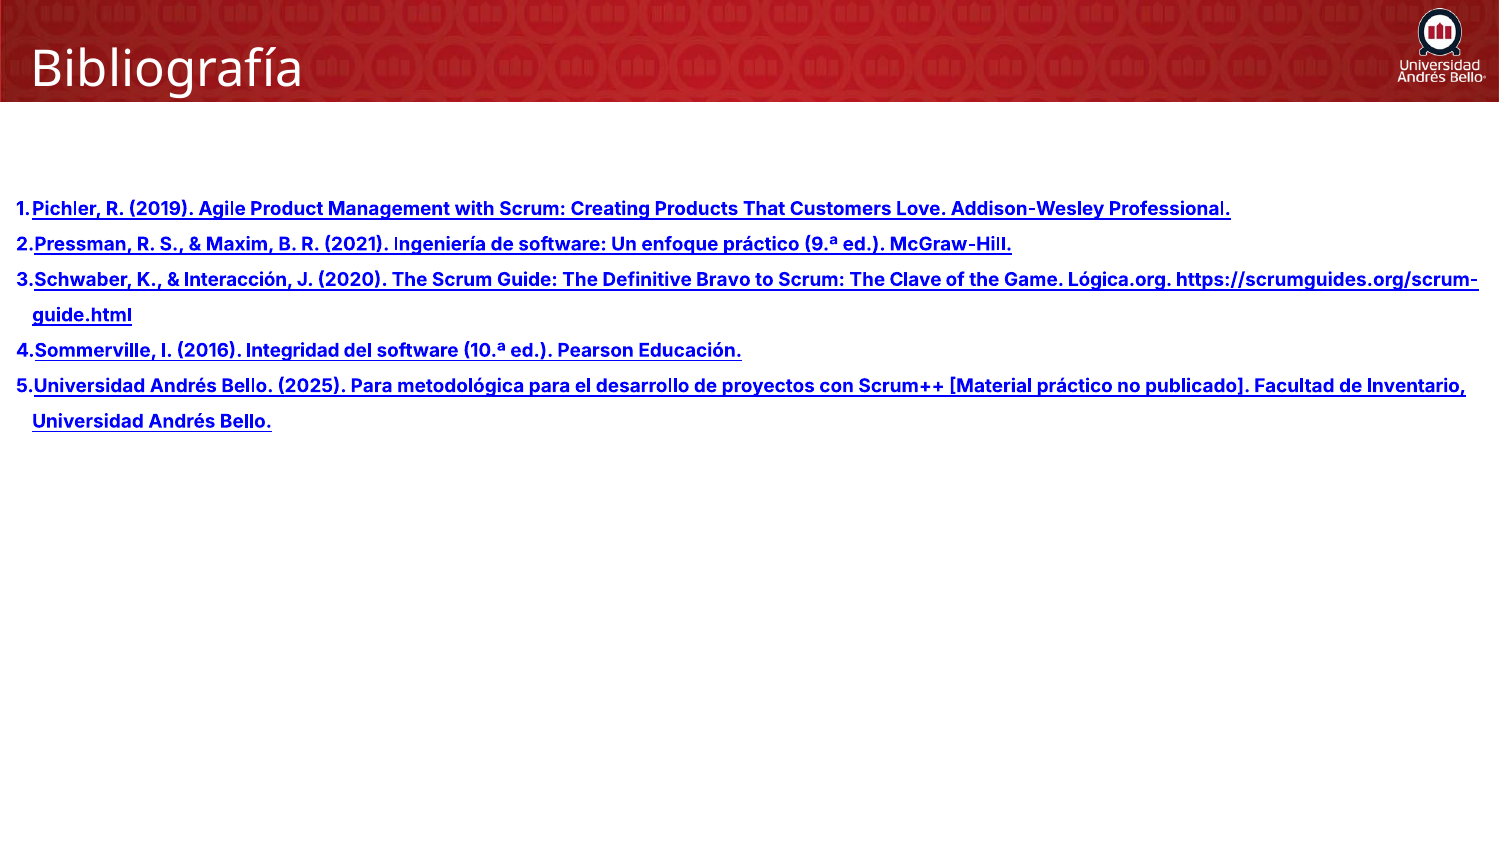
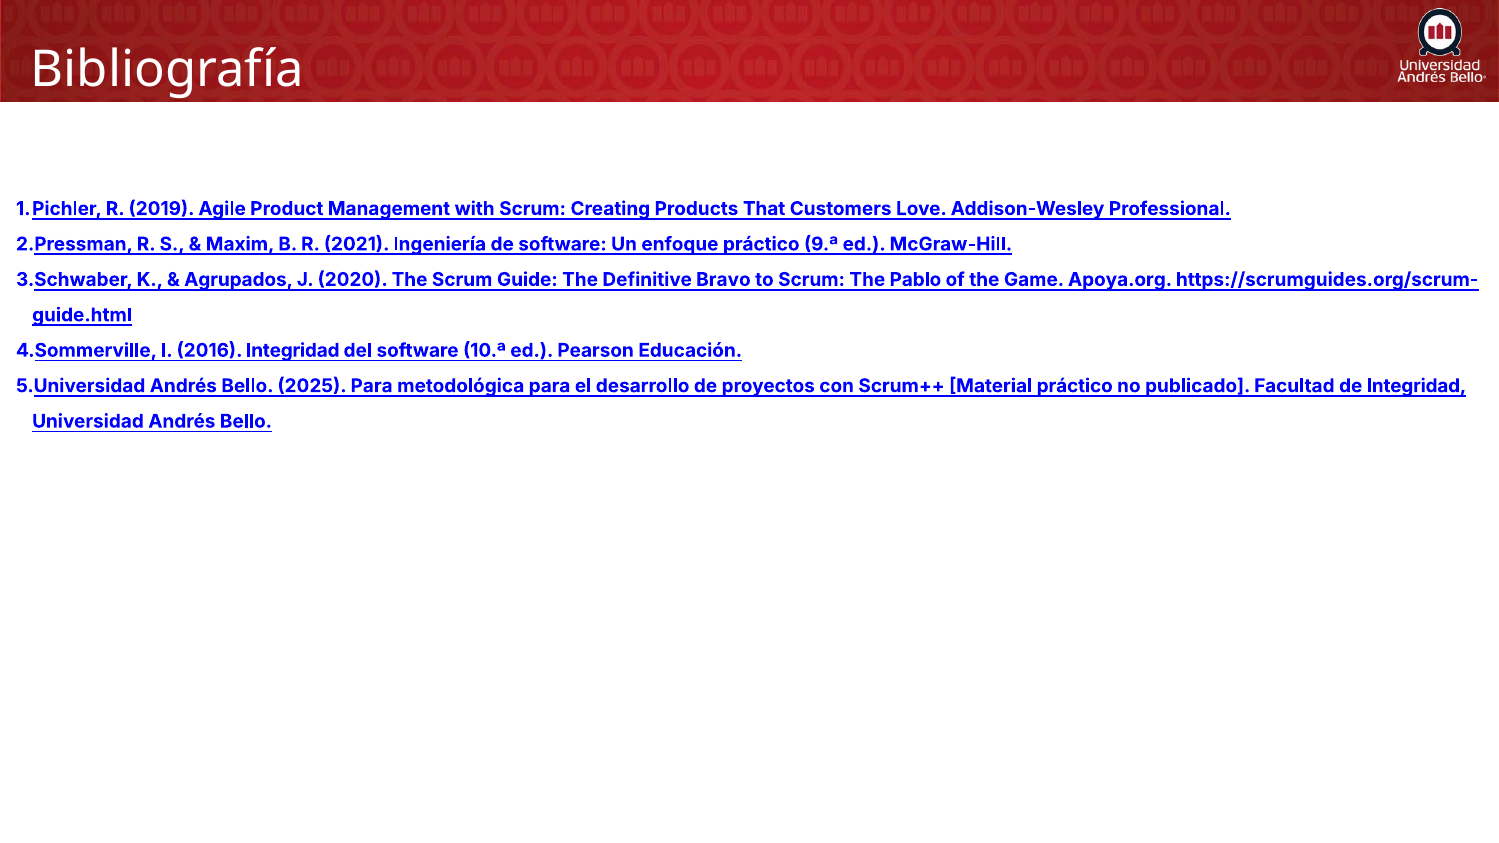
Interacción: Interacción -> Agrupados
Clave: Clave -> Pablo
Lógica.org: Lógica.org -> Apoya.org
de Inventario: Inventario -> Integridad
